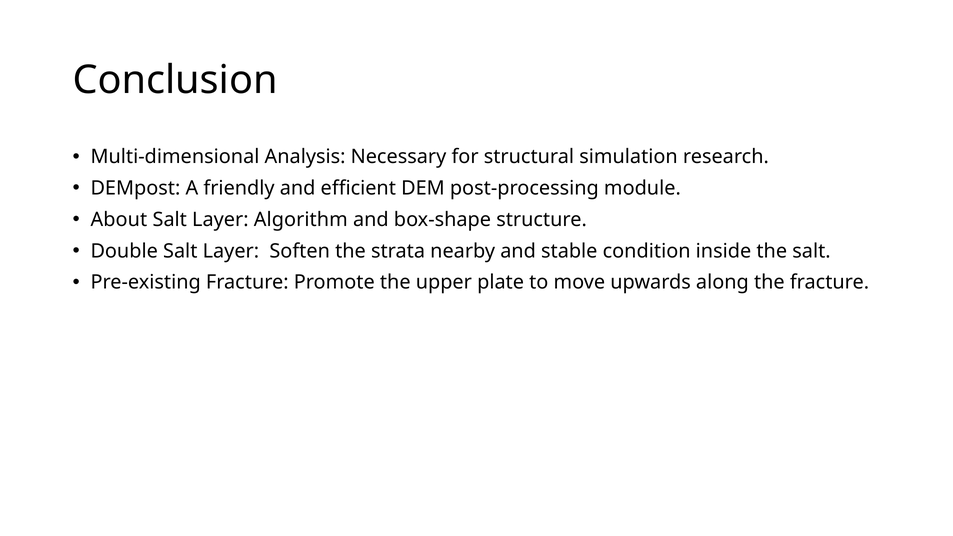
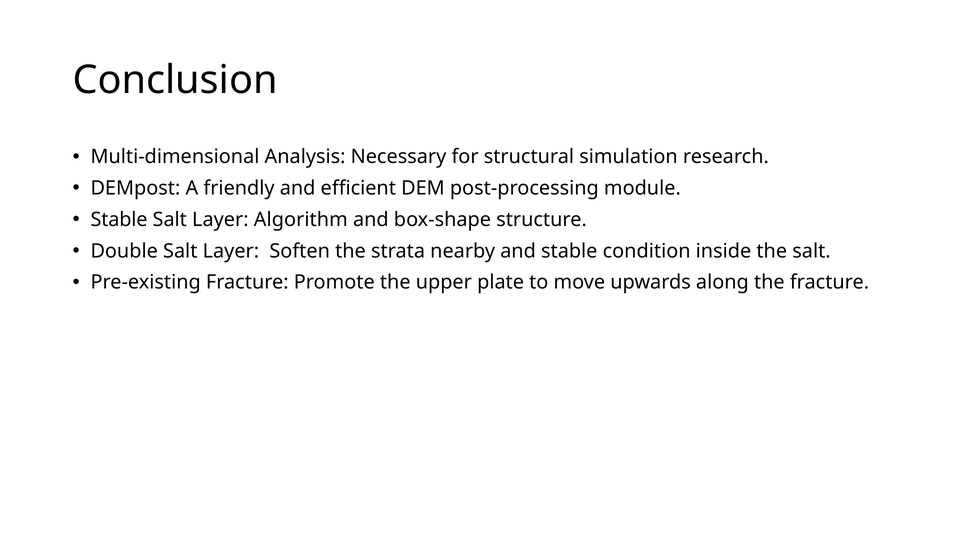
About at (119, 220): About -> Stable
